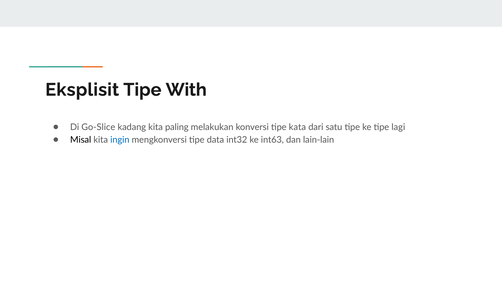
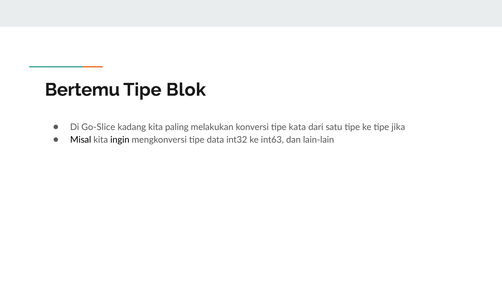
Eksplisit: Eksplisit -> Bertemu
With: With -> Blok
lagi: lagi -> jika
ingin colour: blue -> black
